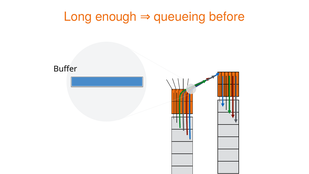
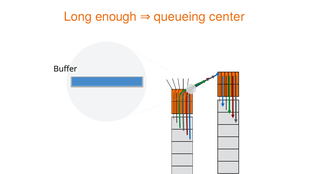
before: before -> center
